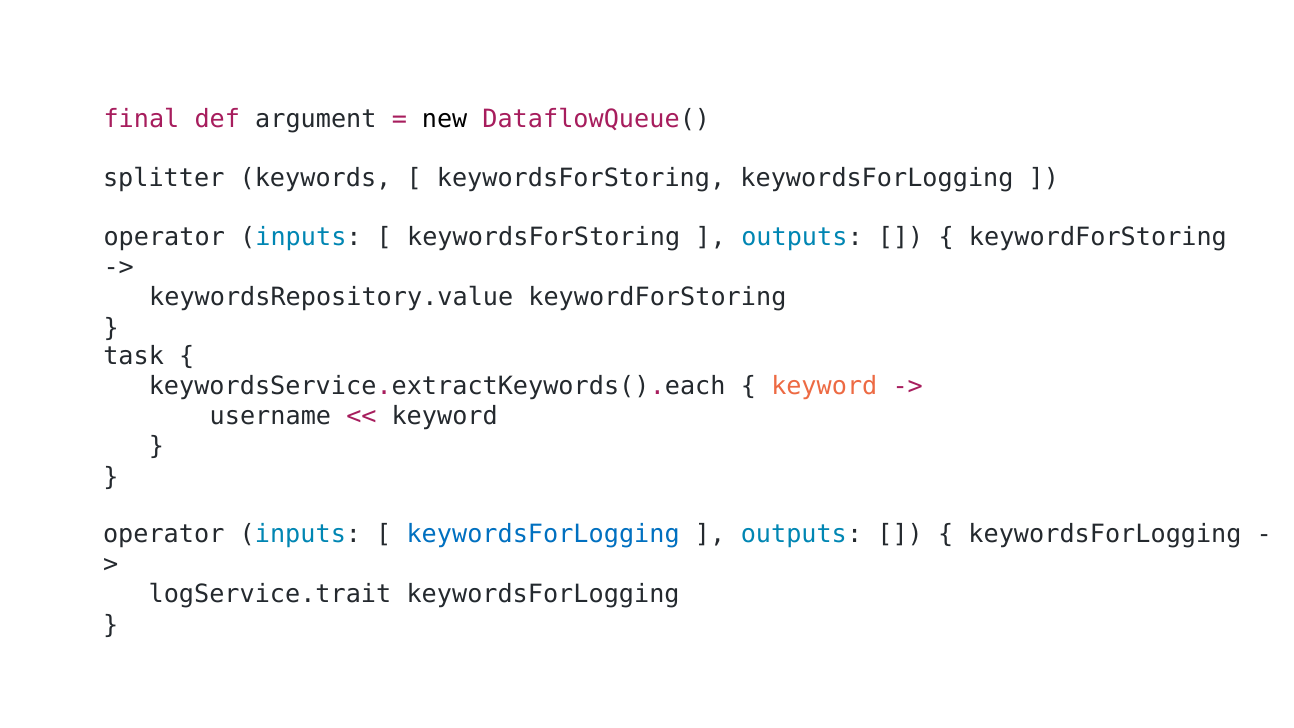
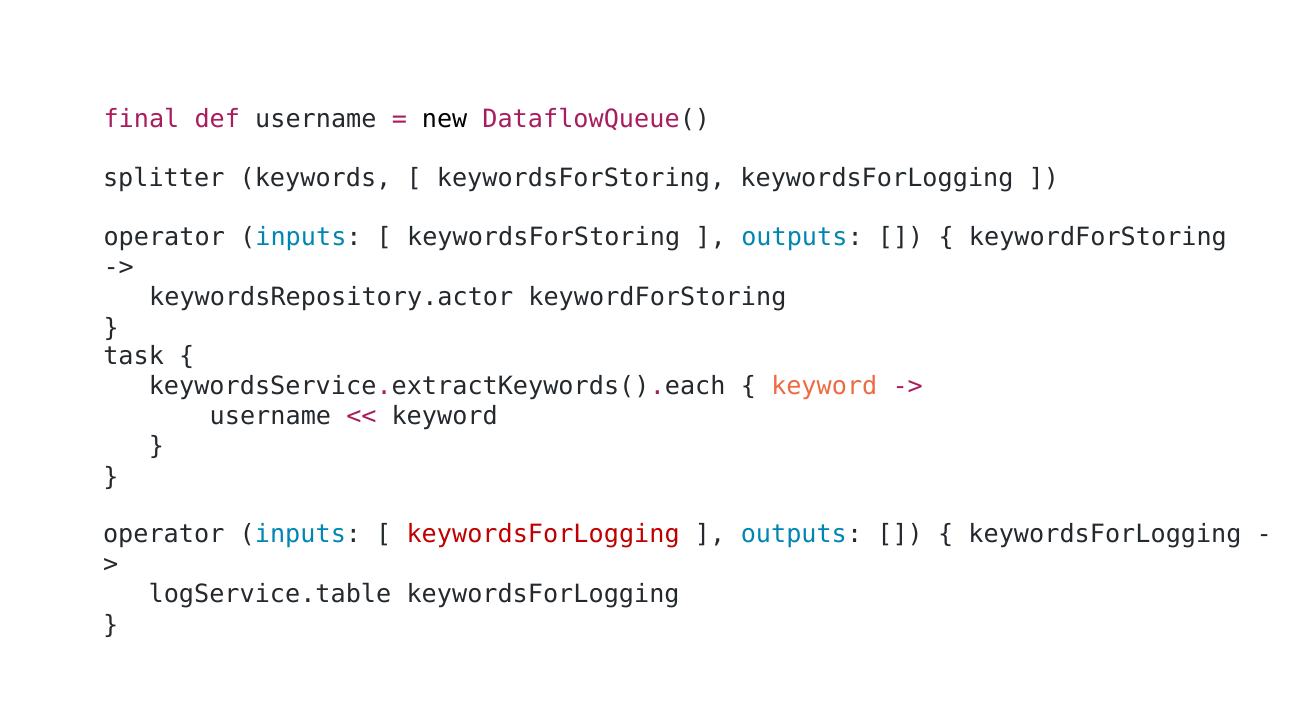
def argument: argument -> username
keywordsRepository.value: keywordsRepository.value -> keywordsRepository.actor
keywordsForLogging at (543, 534) colour: blue -> red
logService.trait: logService.trait -> logService.table
